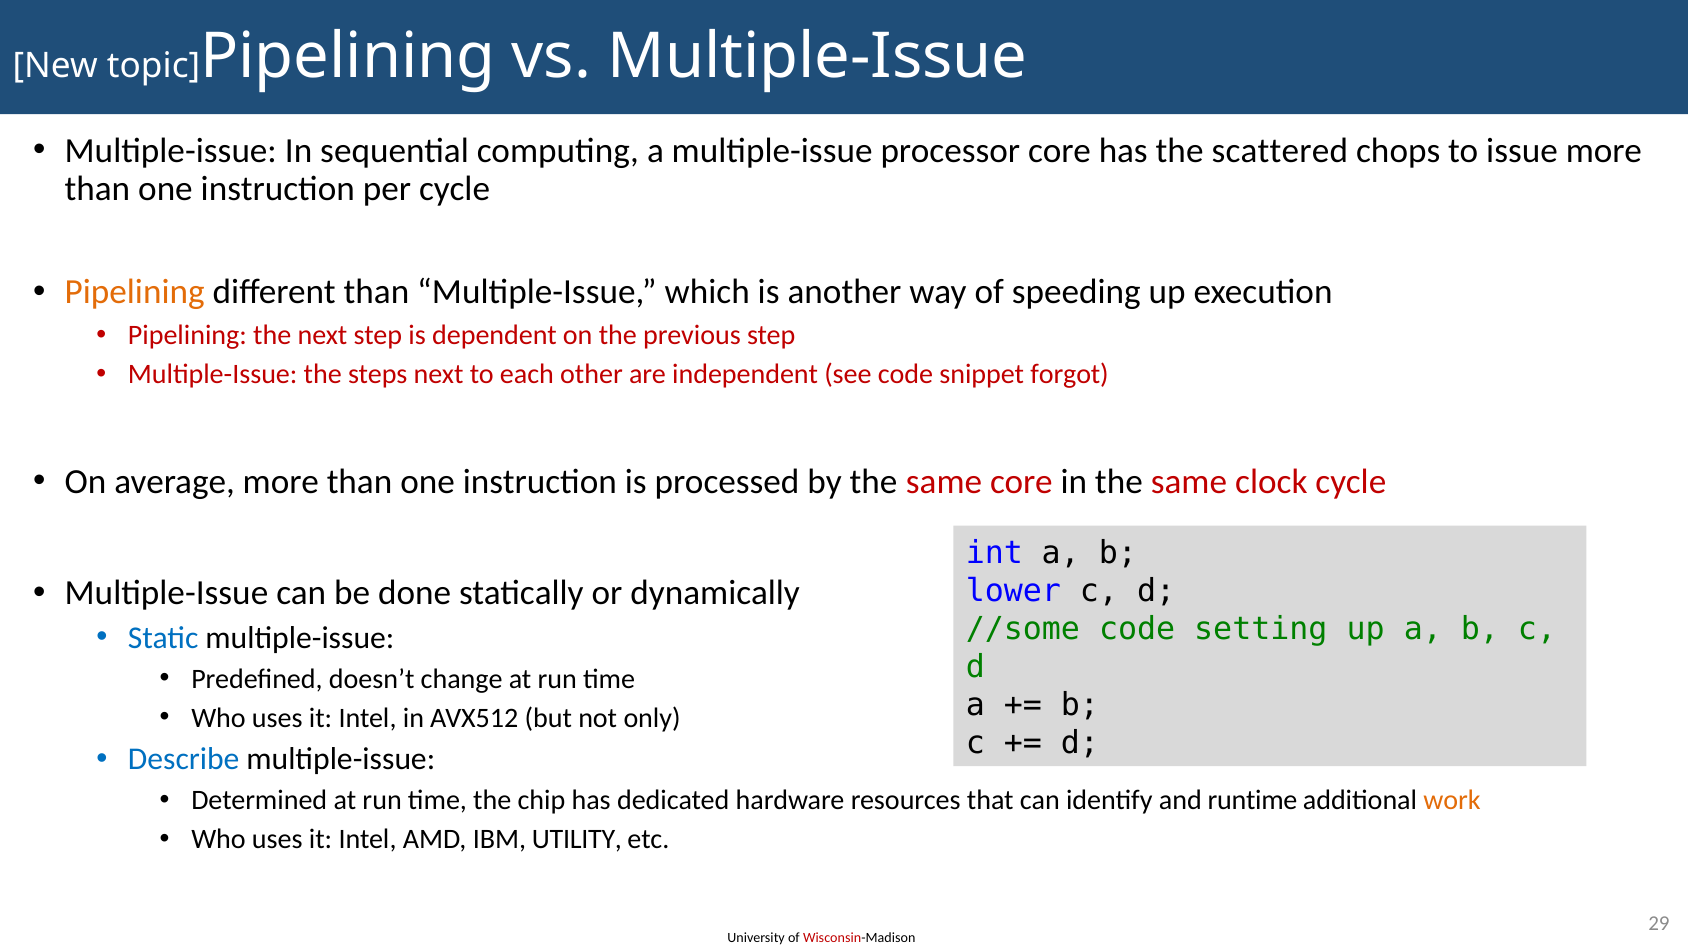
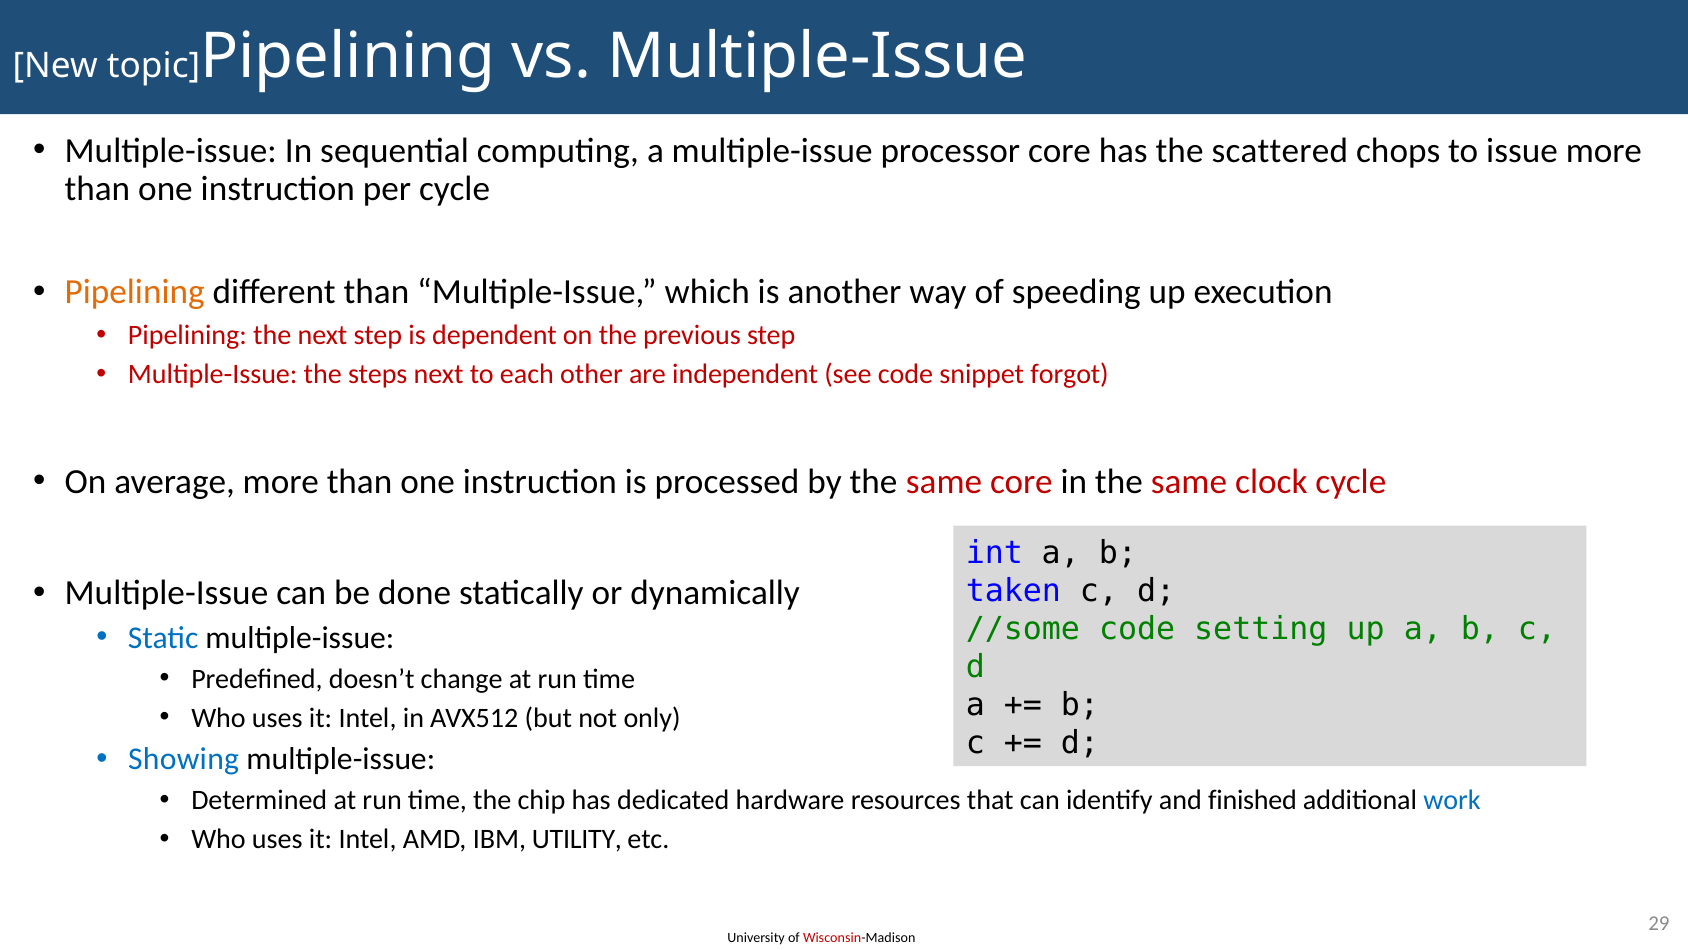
lower: lower -> taken
Describe: Describe -> Showing
runtime: runtime -> finished
work colour: orange -> blue
